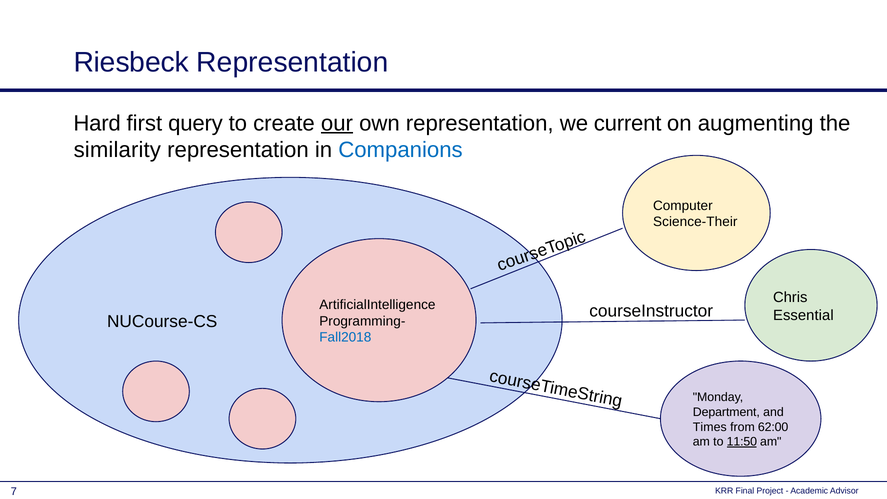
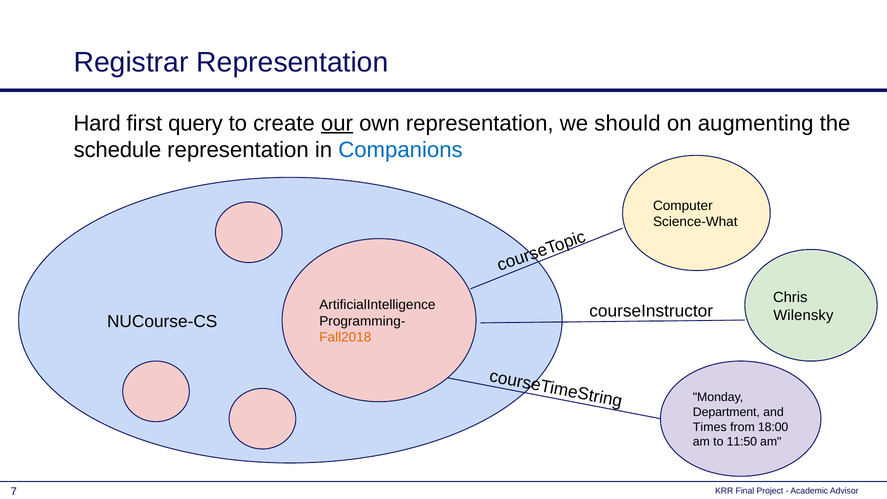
Riesbeck: Riesbeck -> Registrar
current: current -> should
similarity: similarity -> schedule
Science-Their: Science-Their -> Science-What
Essential: Essential -> Wilensky
Fall2018 colour: blue -> orange
62:00: 62:00 -> 18:00
11:50 underline: present -> none
